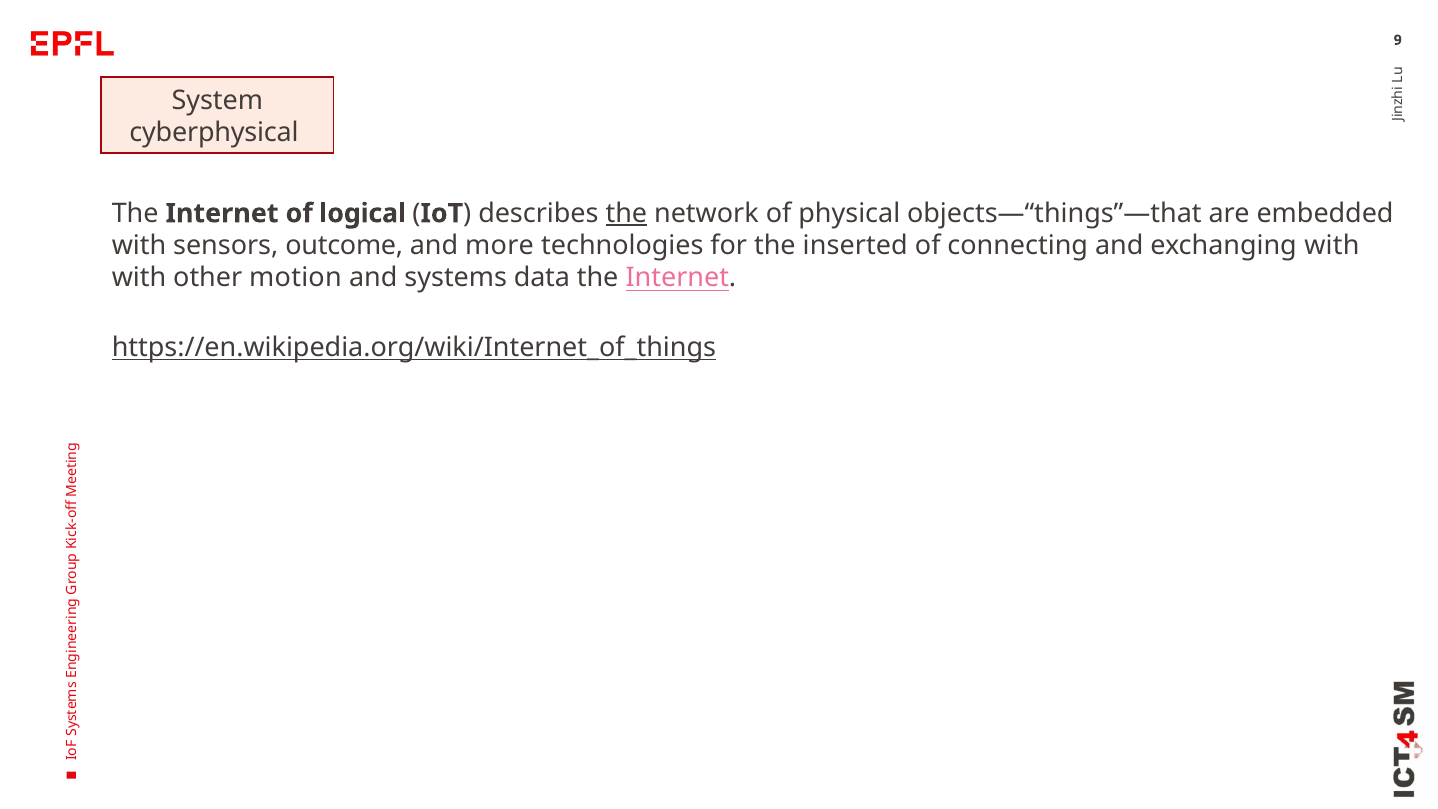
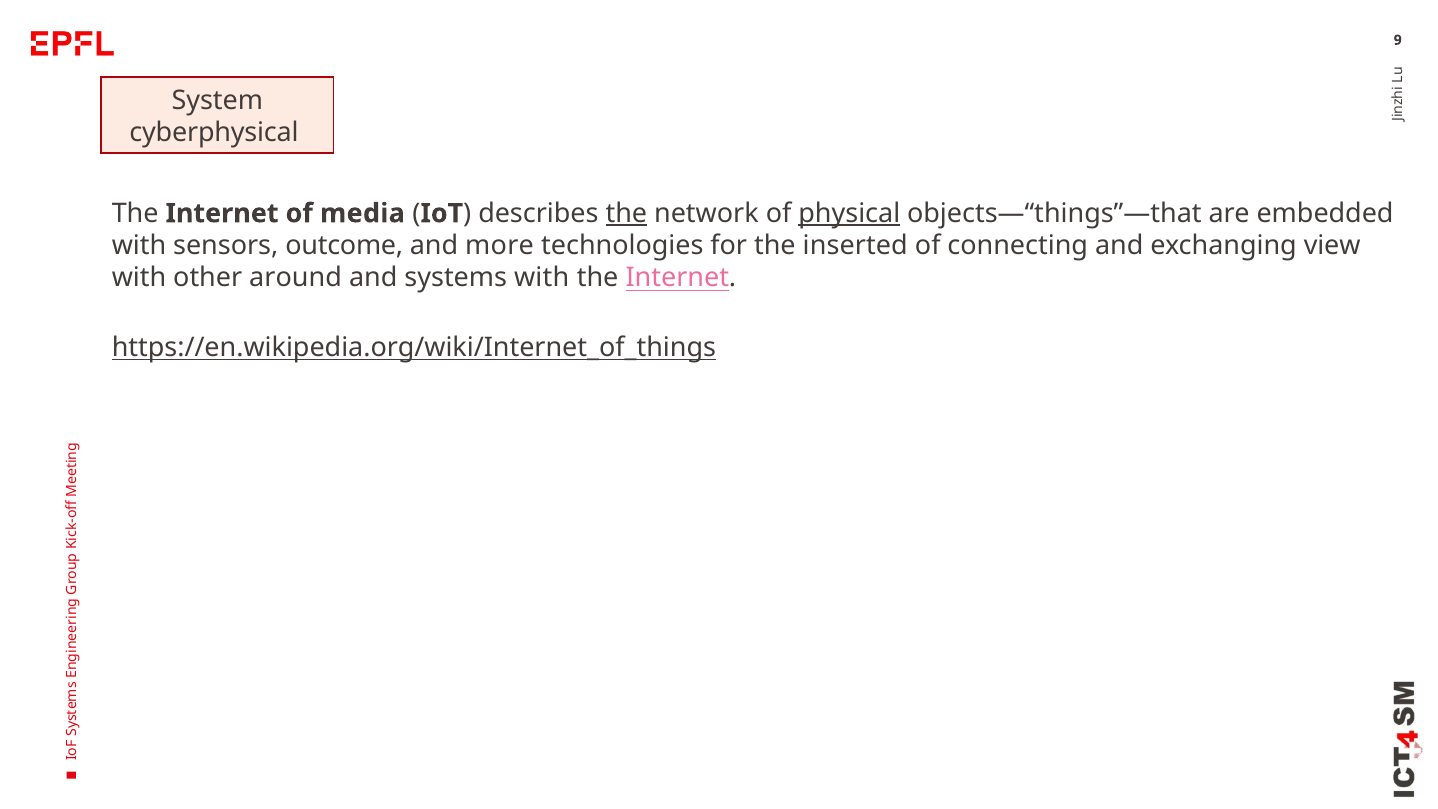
logical: logical -> media
physical underline: none -> present
exchanging with: with -> view
motion: motion -> around
systems data: data -> with
